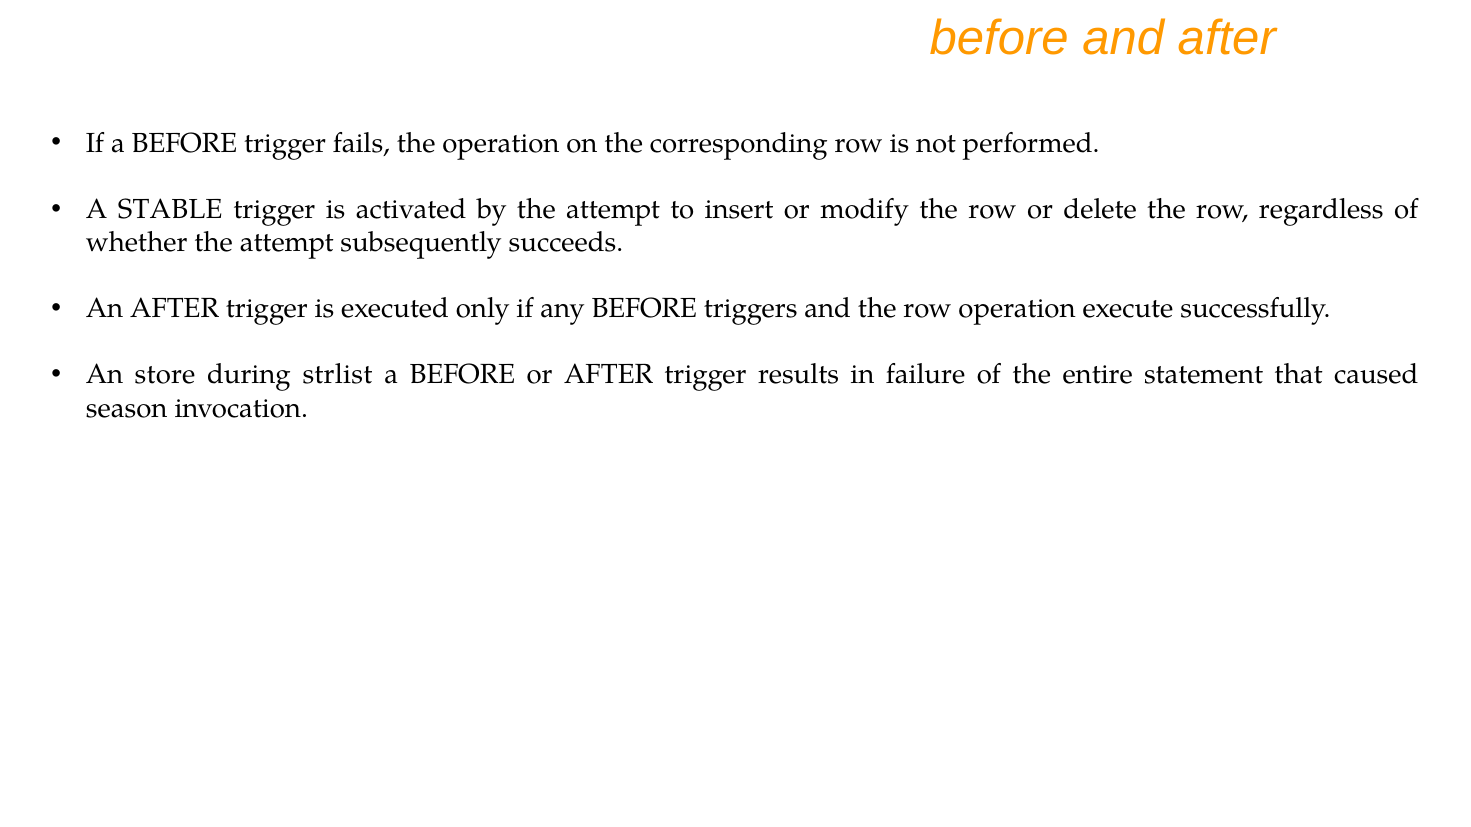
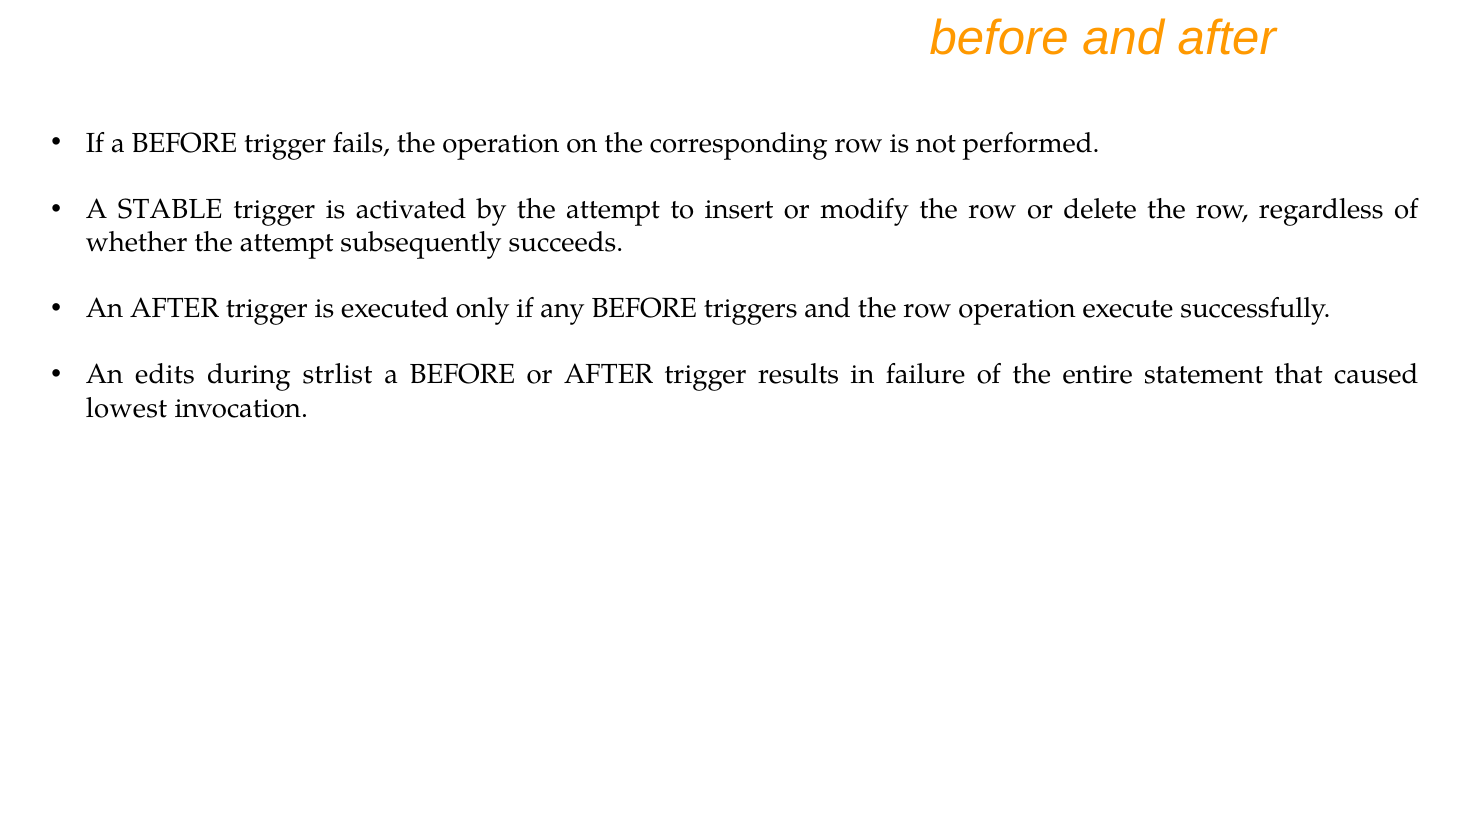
store: store -> edits
season: season -> lowest
